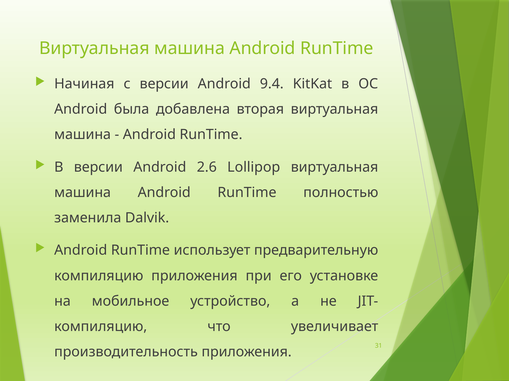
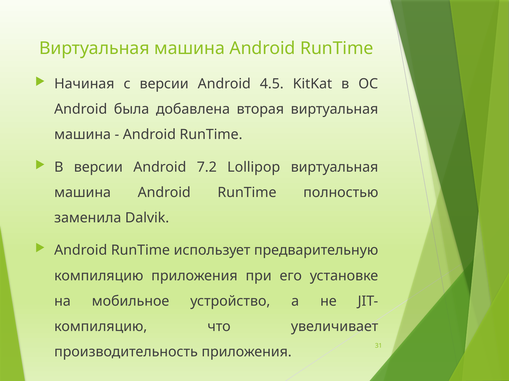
9.4: 9.4 -> 4.5
2.6: 2.6 -> 7.2
